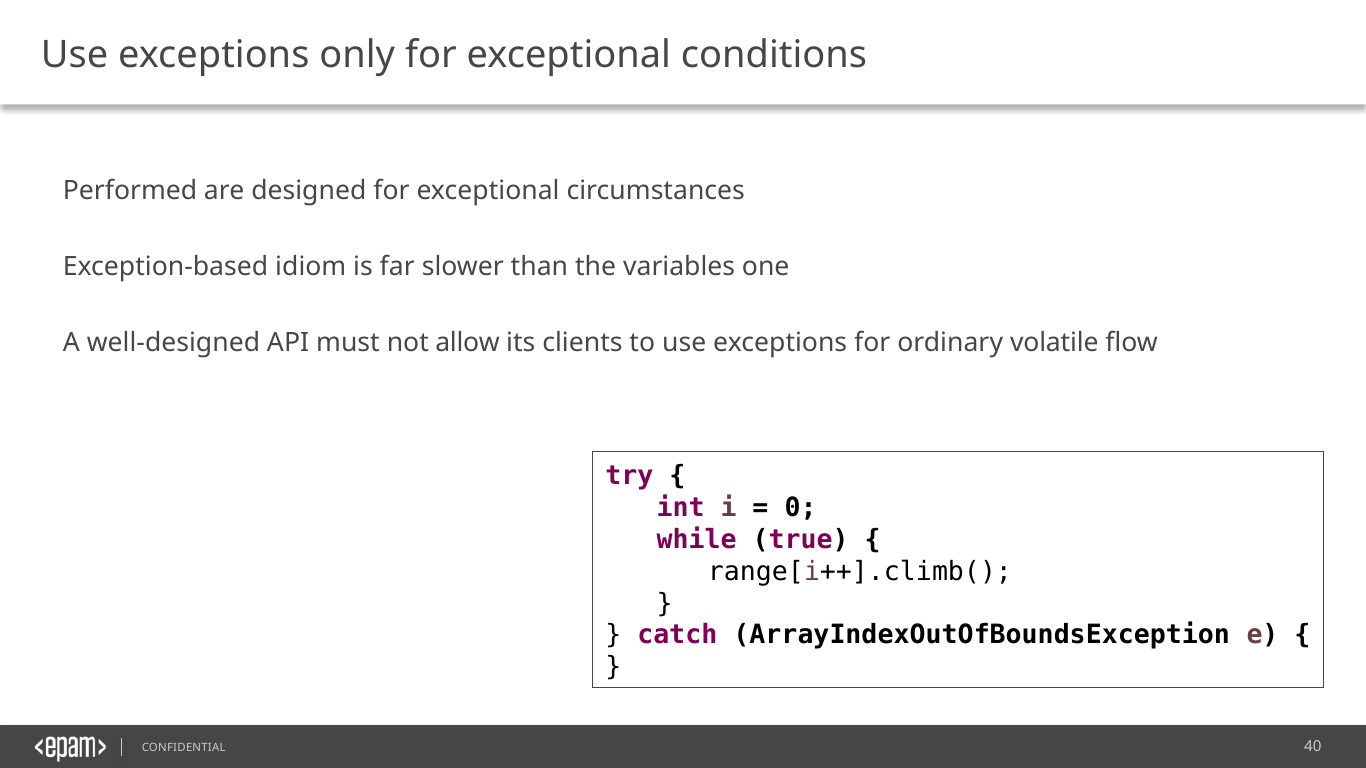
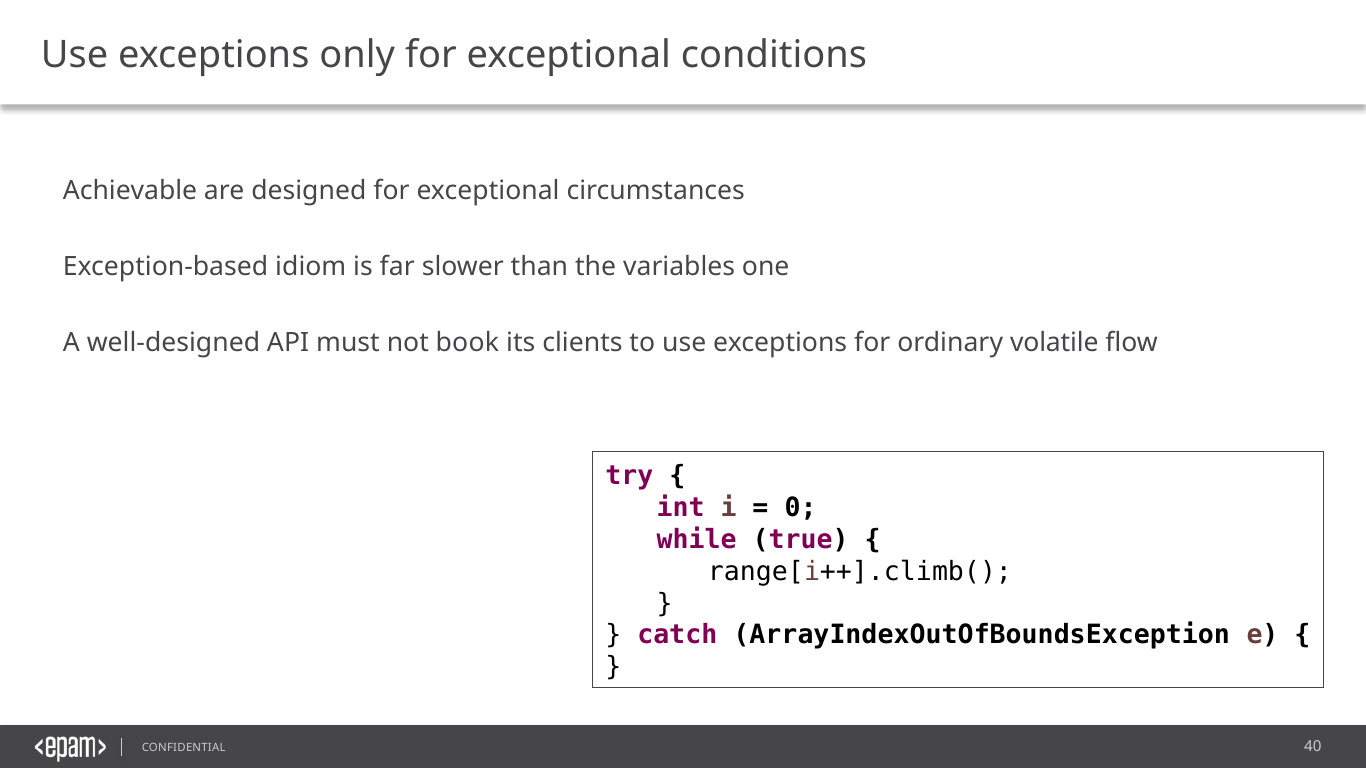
Performed: Performed -> Achievable
allow: allow -> book
